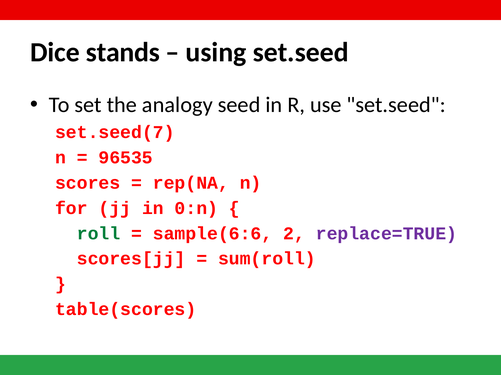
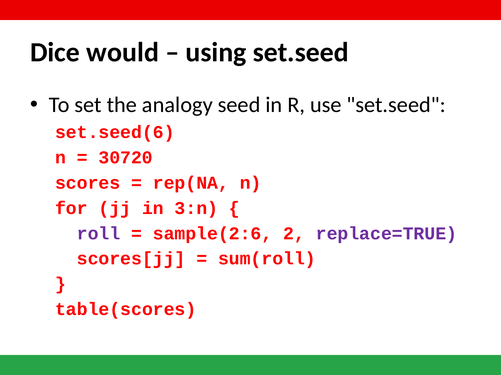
stands: stands -> would
set.seed(7: set.seed(7 -> set.seed(6
96535: 96535 -> 30720
0:n: 0:n -> 3:n
roll colour: green -> purple
sample(6:6: sample(6:6 -> sample(2:6
